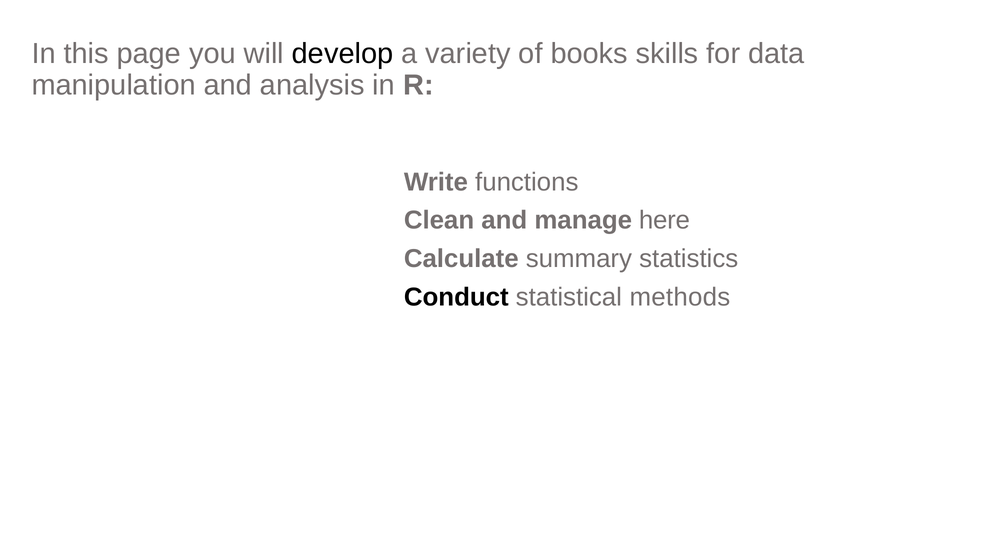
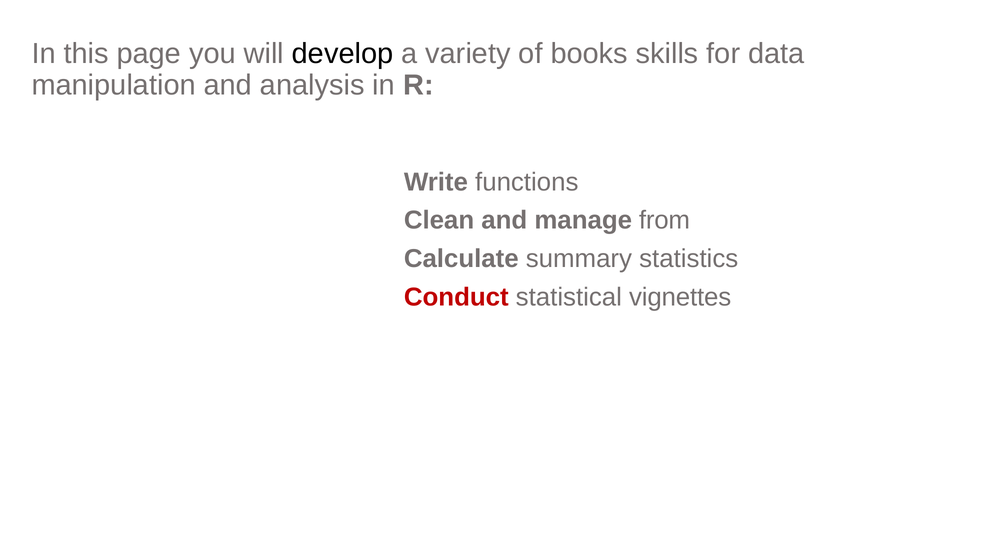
here: here -> from
Conduct colour: black -> red
methods: methods -> vignettes
